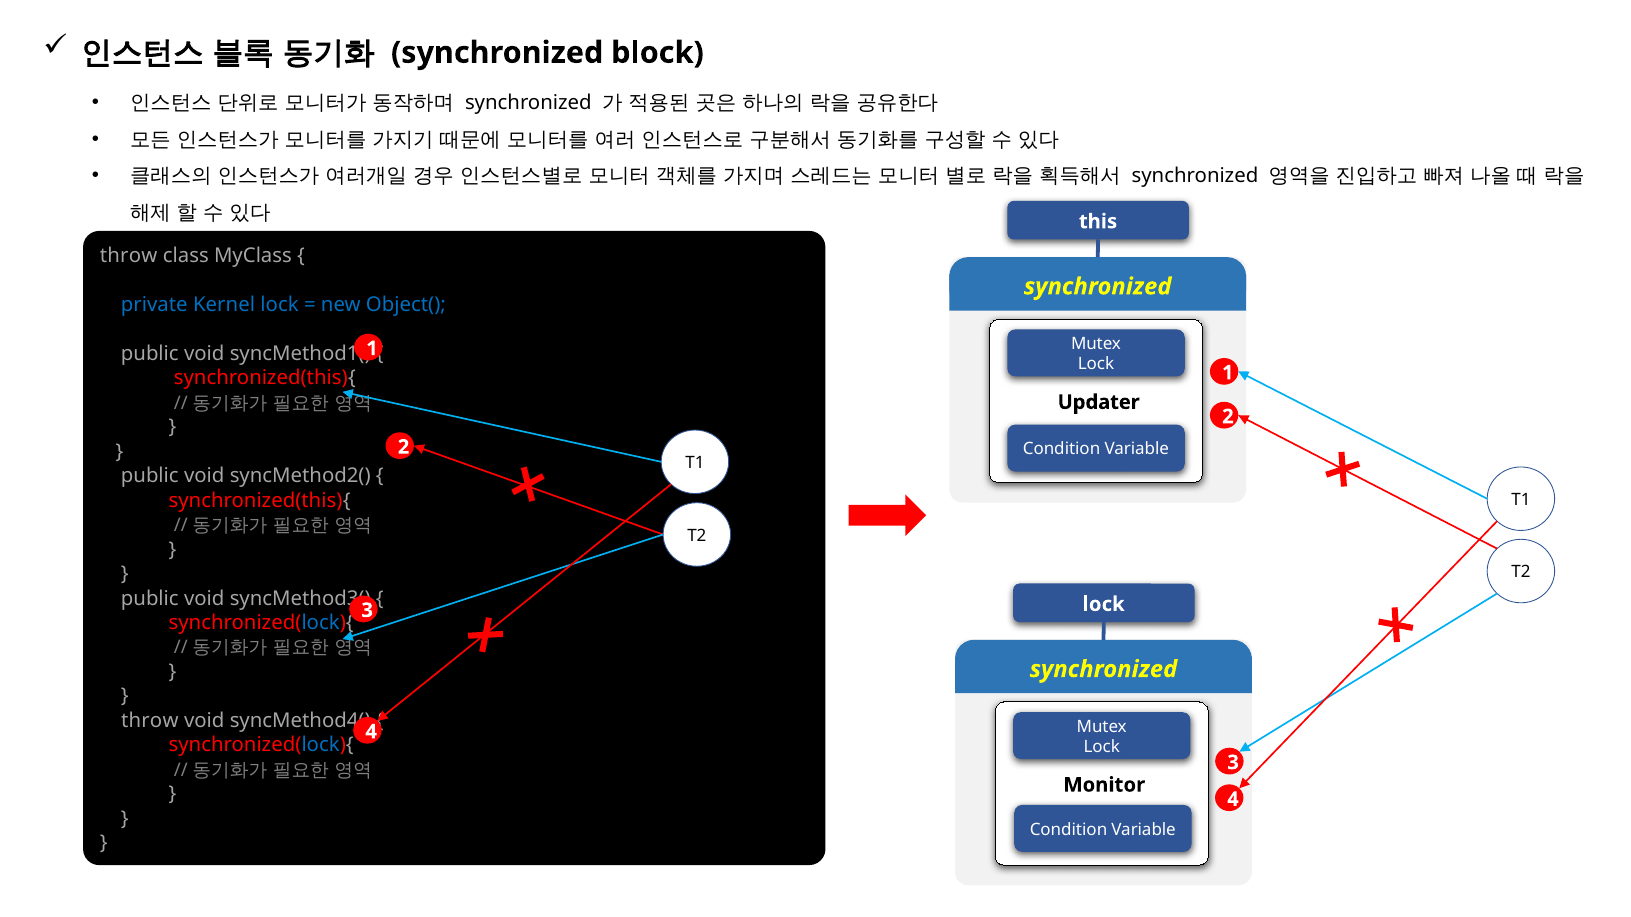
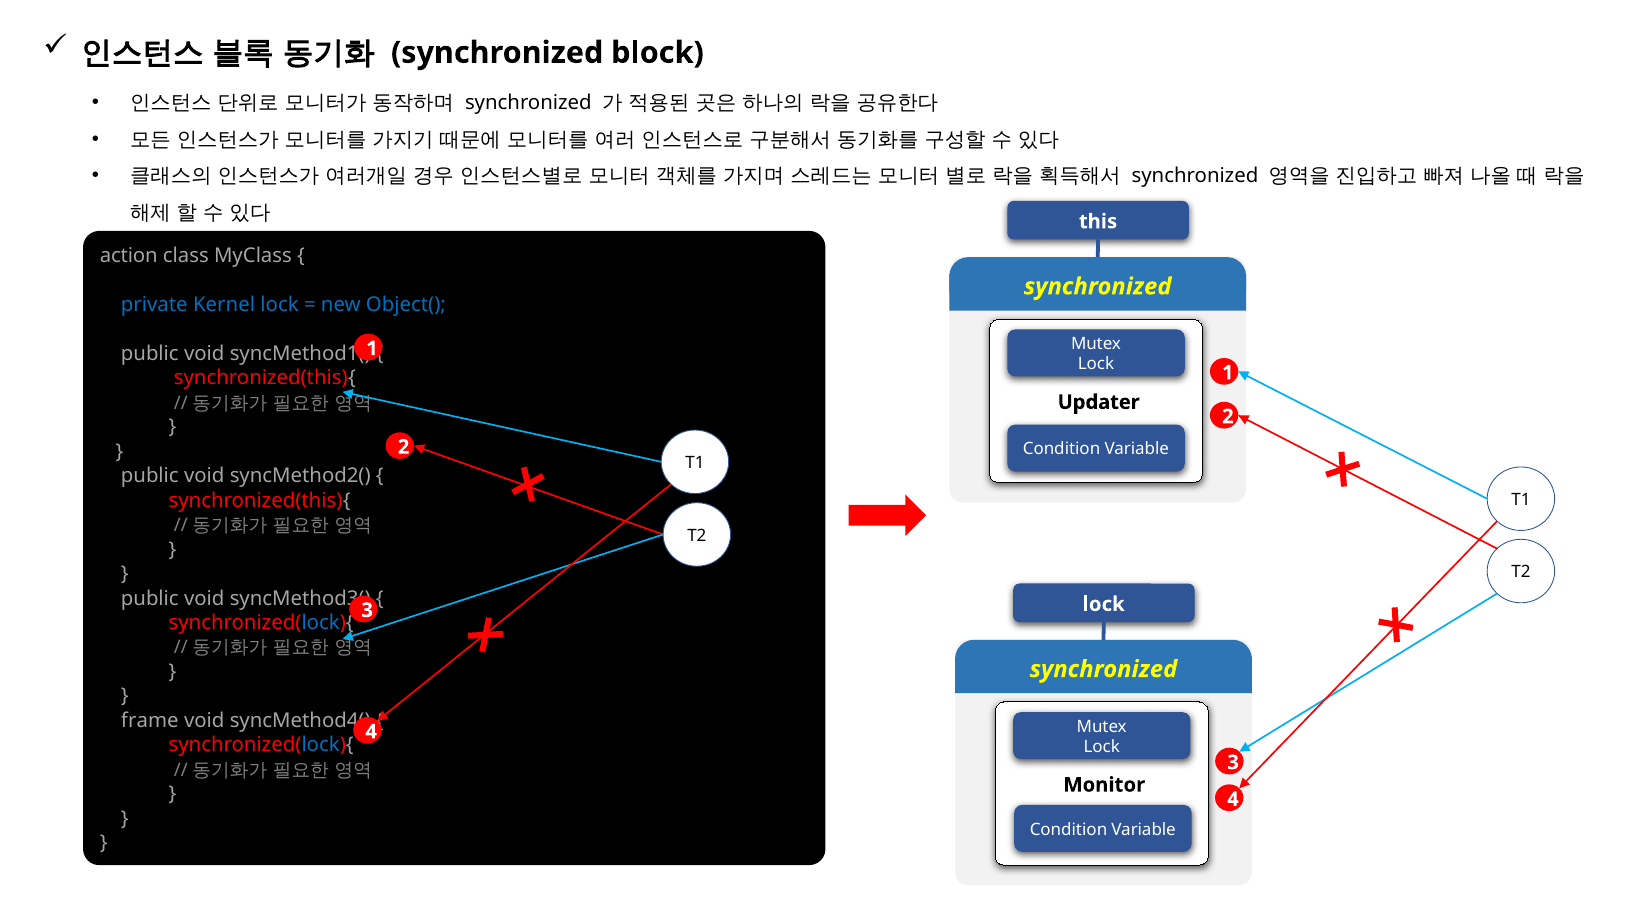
throw at (129, 256): throw -> action
throw at (150, 721): throw -> frame
